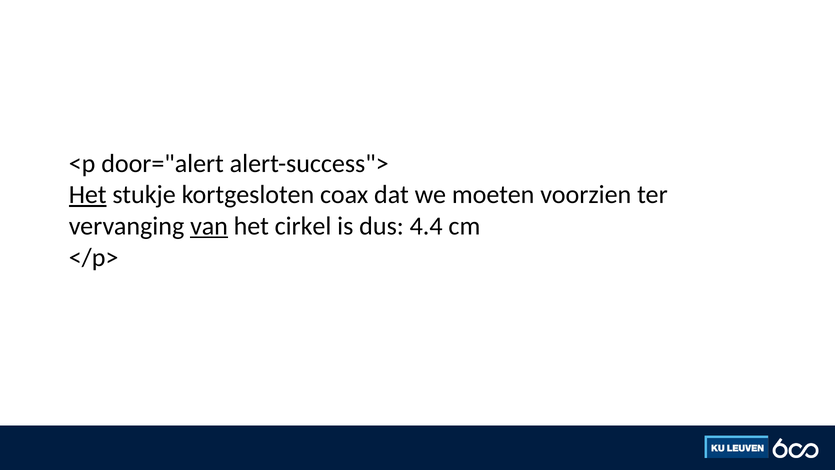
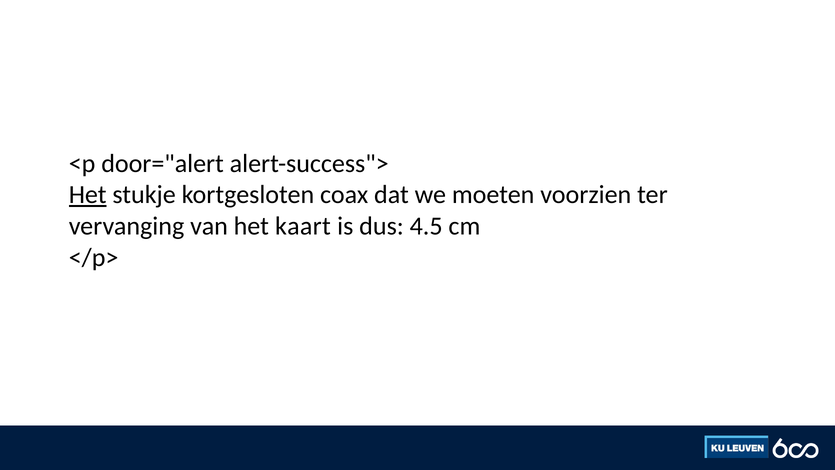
van underline: present -> none
cirkel: cirkel -> kaart
4.4: 4.4 -> 4.5
